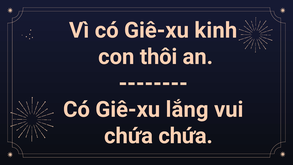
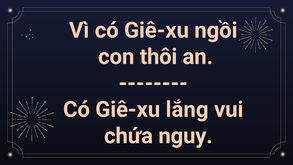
kinh: kinh -> ngồi
chứa chứa: chứa -> nguy
